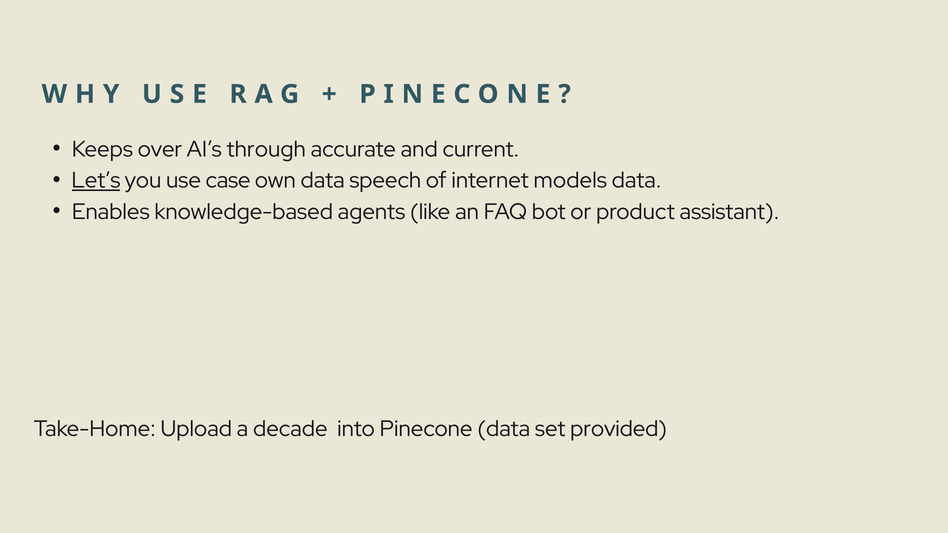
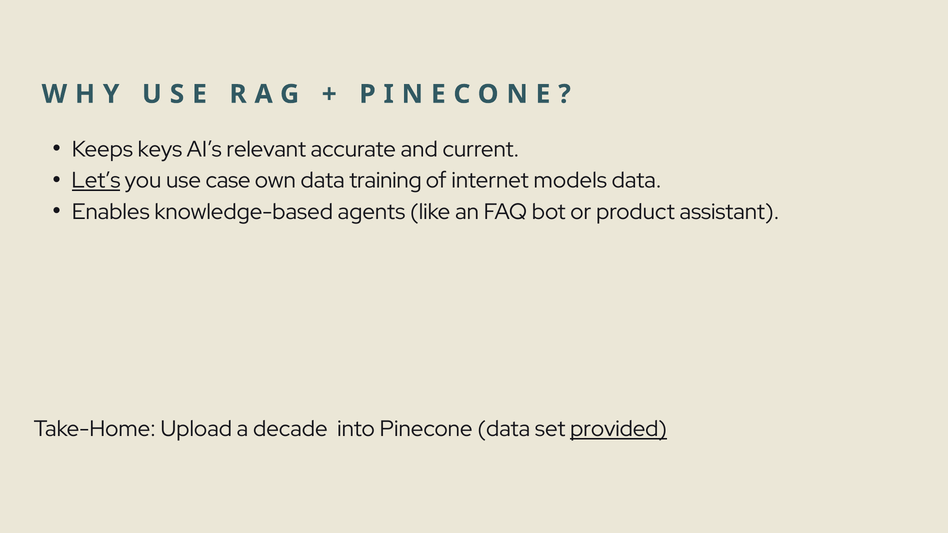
over: over -> keys
through: through -> relevant
speech: speech -> training
provided underline: none -> present
